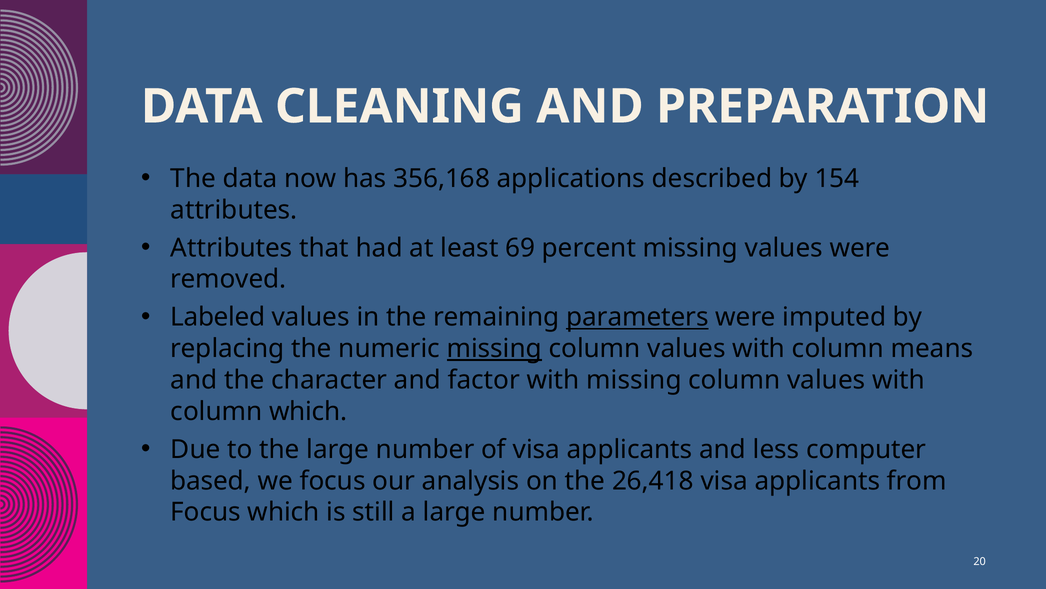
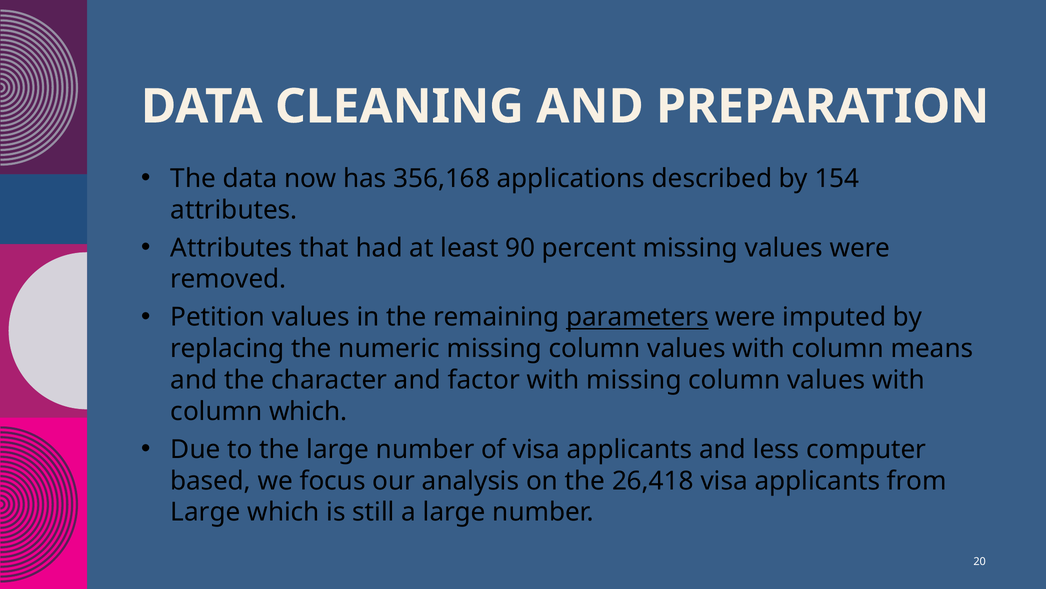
69: 69 -> 90
Labeled: Labeled -> Petition
missing at (494, 348) underline: present -> none
Focus at (206, 512): Focus -> Large
